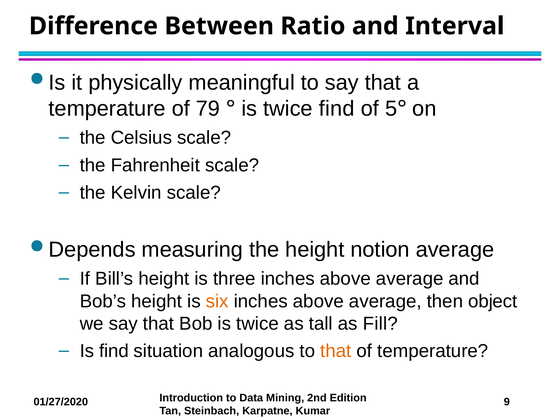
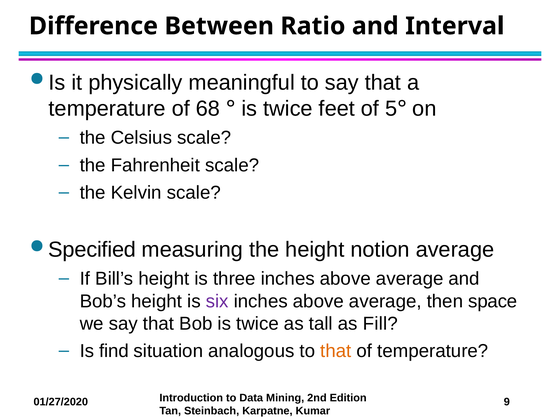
79: 79 -> 68
twice find: find -> feet
Depends: Depends -> Specified
six colour: orange -> purple
object: object -> space
